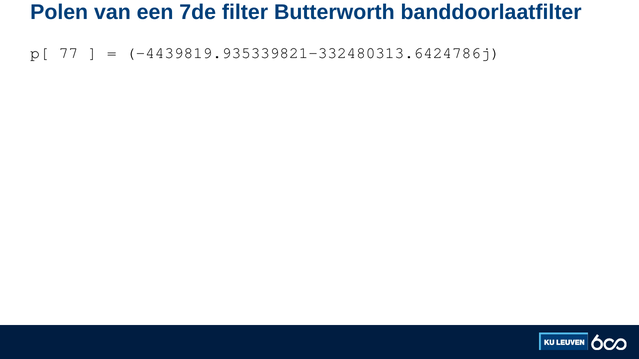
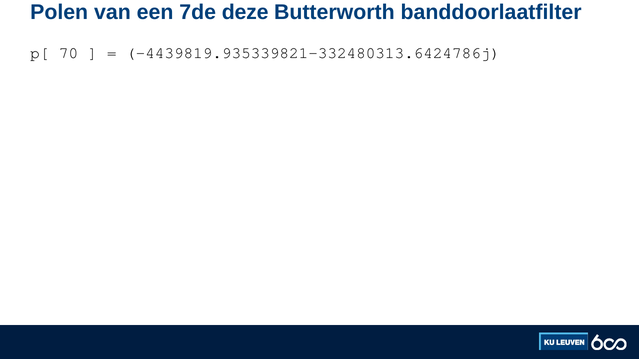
filter: filter -> deze
77: 77 -> 70
